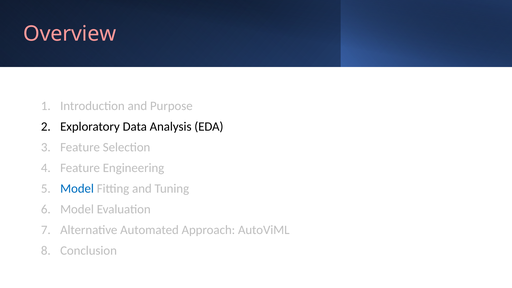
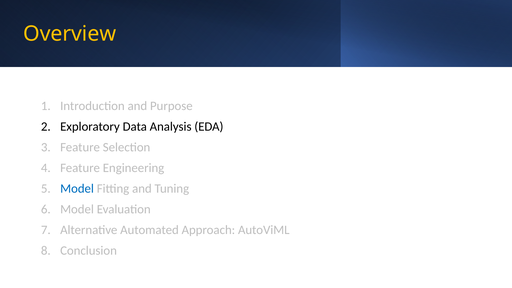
Overview colour: pink -> yellow
